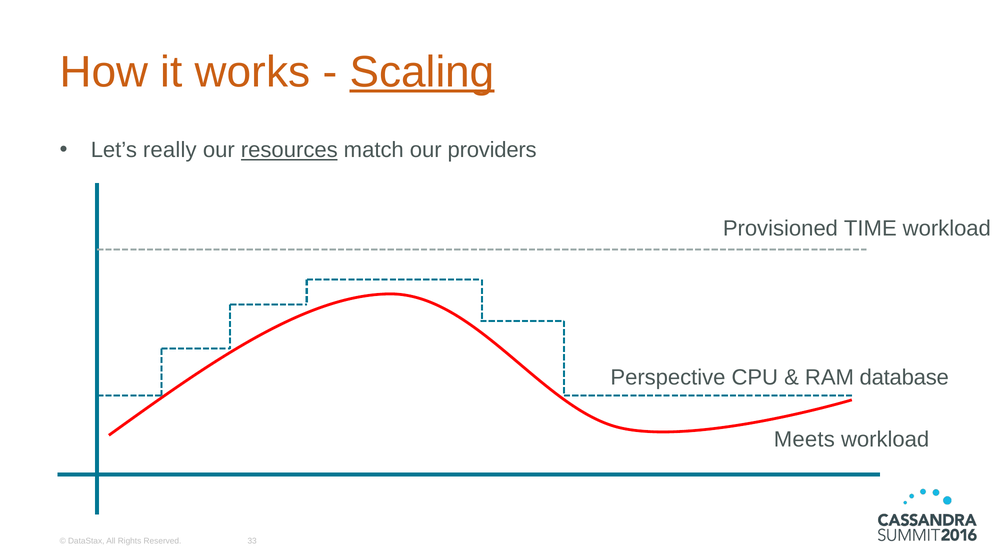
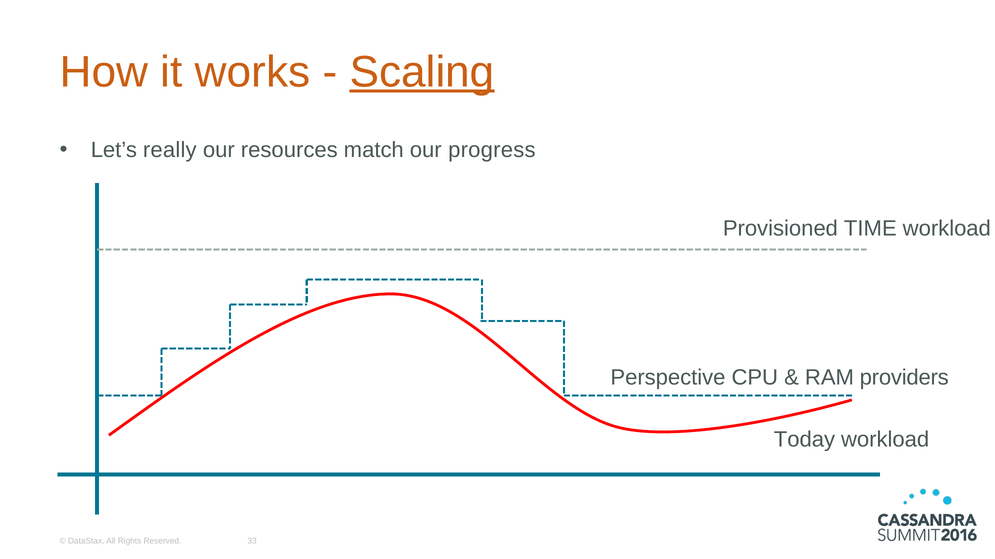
resources underline: present -> none
providers: providers -> progress
database: database -> providers
Meets: Meets -> Today
